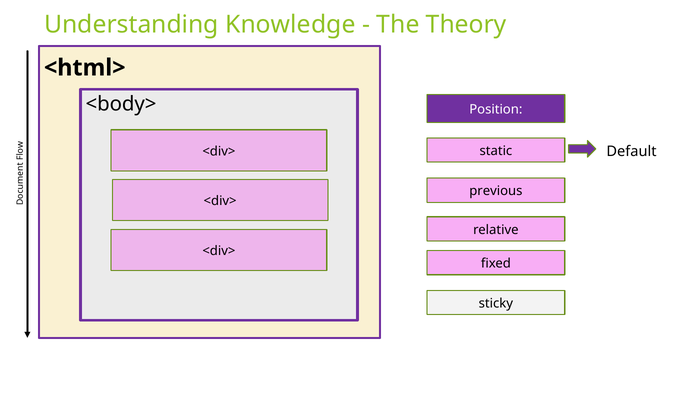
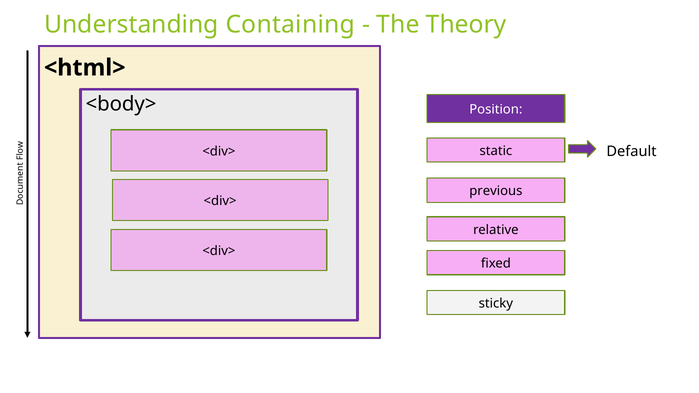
Knowledge: Knowledge -> Containing
